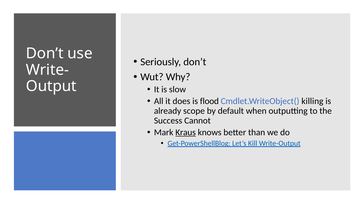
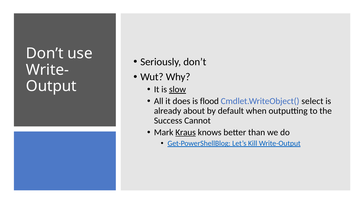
slow underline: none -> present
killing: killing -> select
scope: scope -> about
